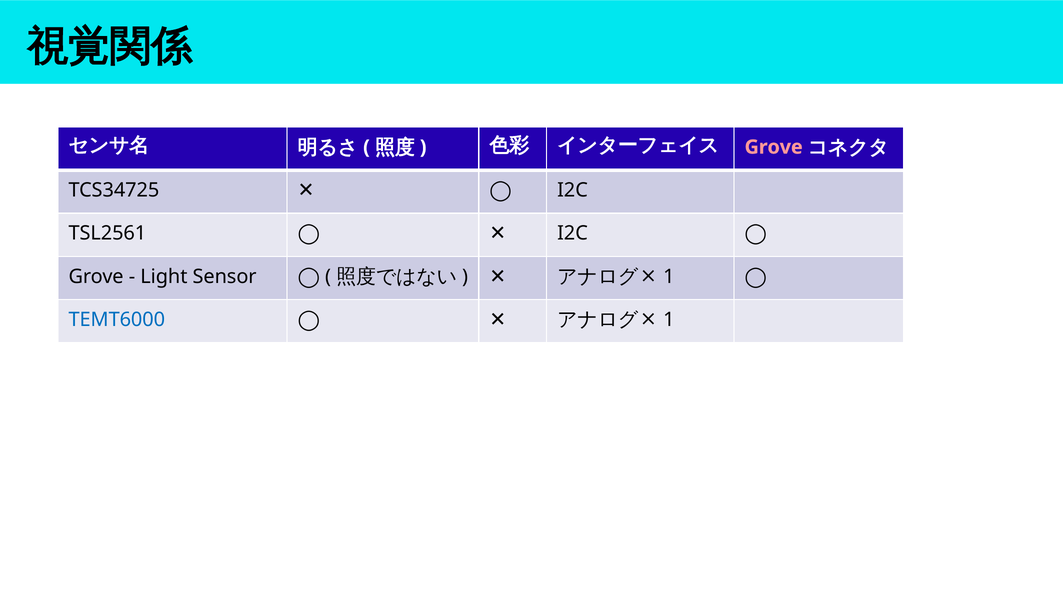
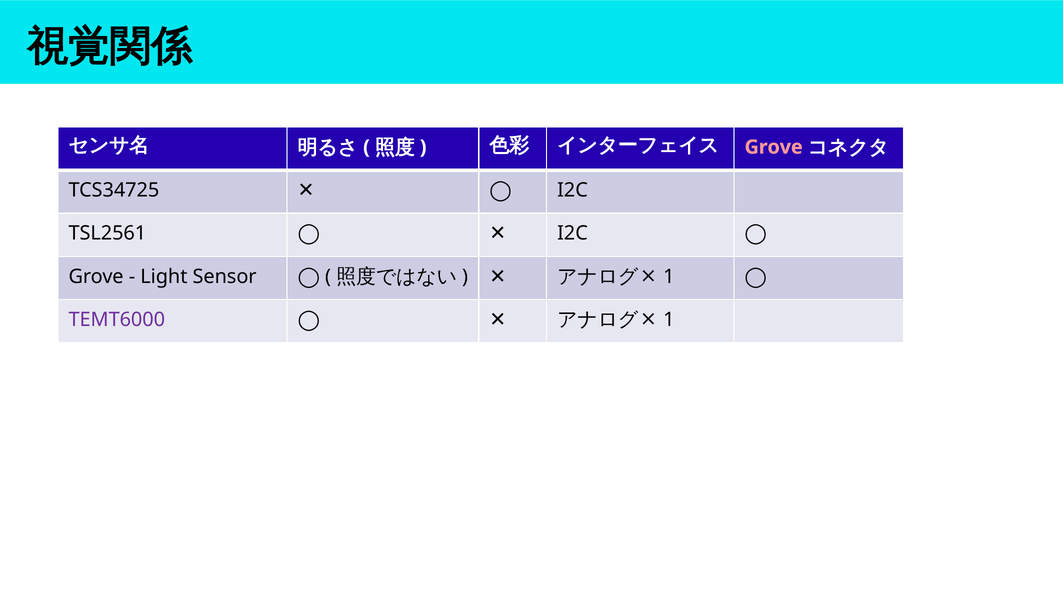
TEMT6000 colour: blue -> purple
